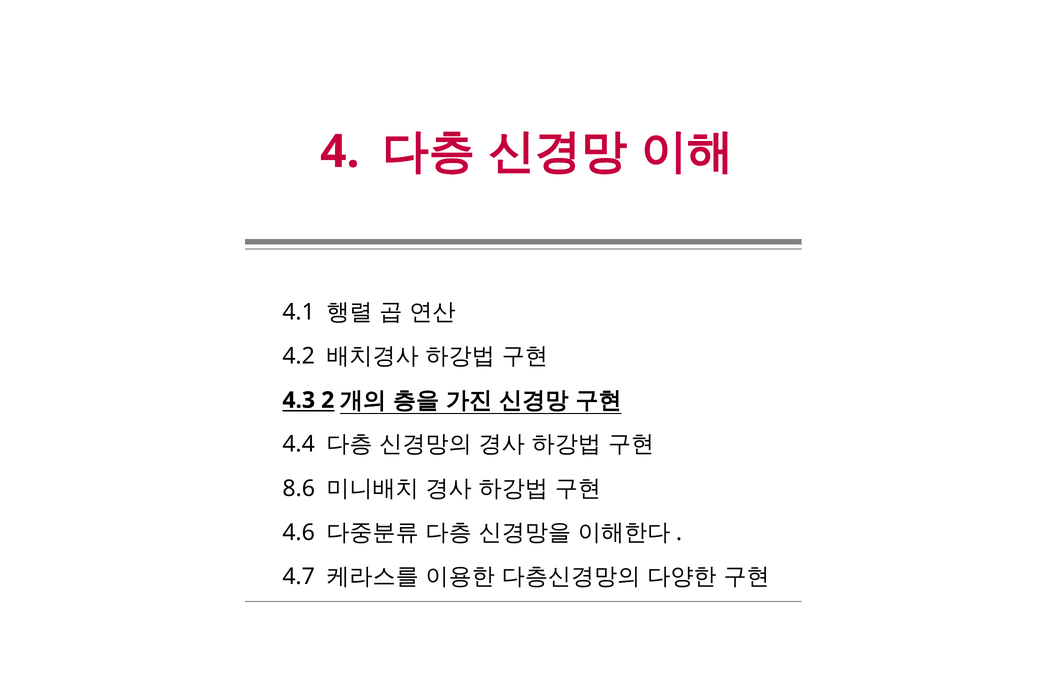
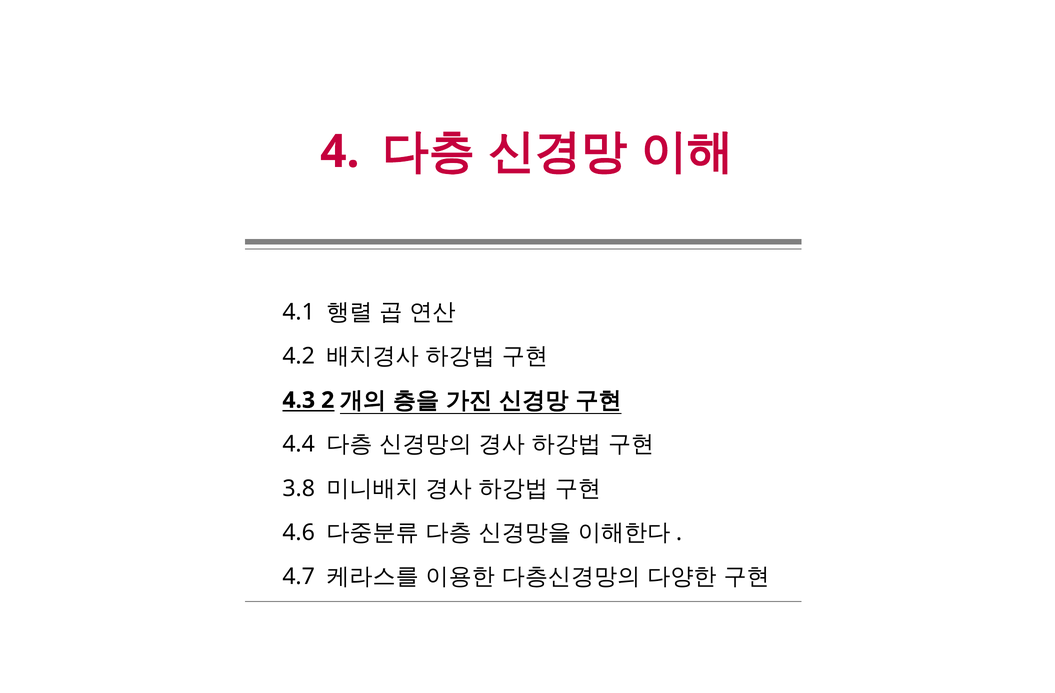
8.6: 8.6 -> 3.8
